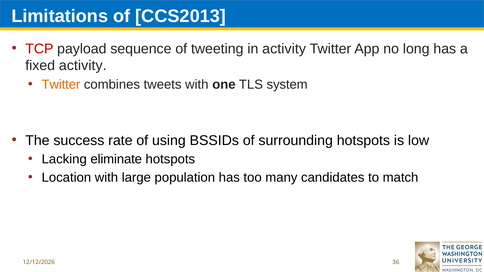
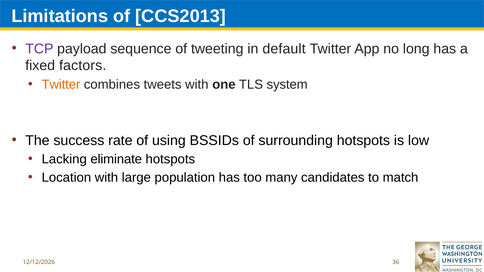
TCP colour: red -> purple
in activity: activity -> default
fixed activity: activity -> factors
